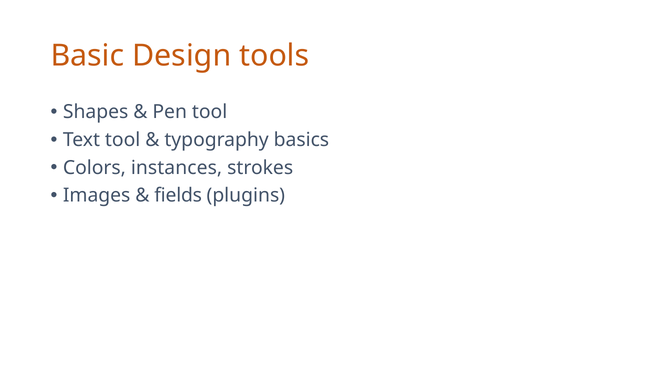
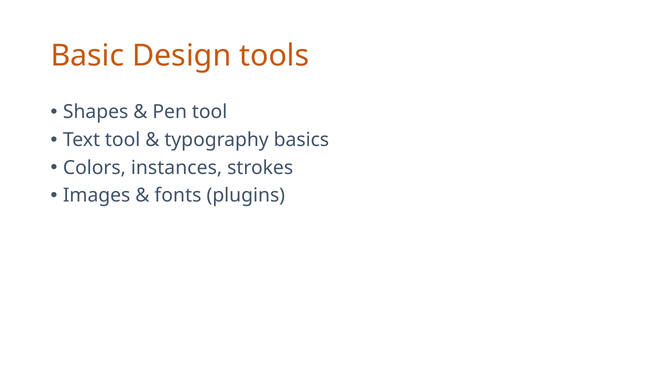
fields: fields -> fonts
